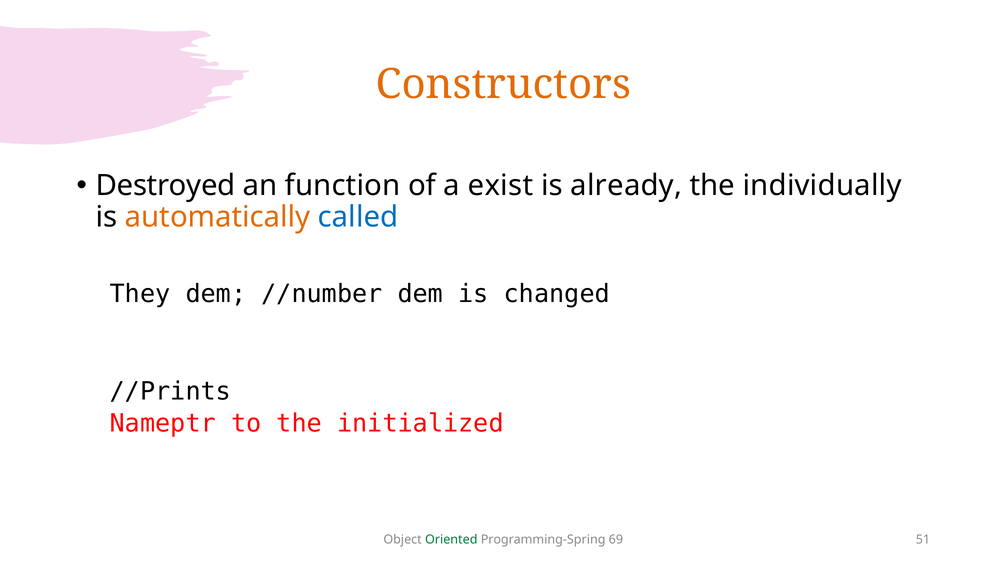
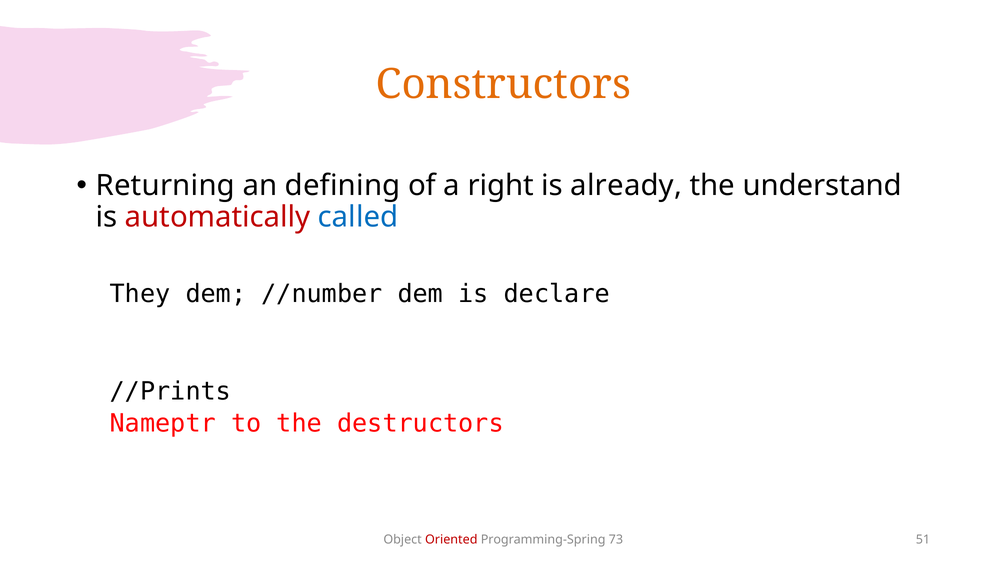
Destroyed: Destroyed -> Returning
function: function -> defining
exist: exist -> right
individually: individually -> understand
automatically colour: orange -> red
changed: changed -> declare
initialized: initialized -> destructors
Oriented colour: green -> red
69: 69 -> 73
